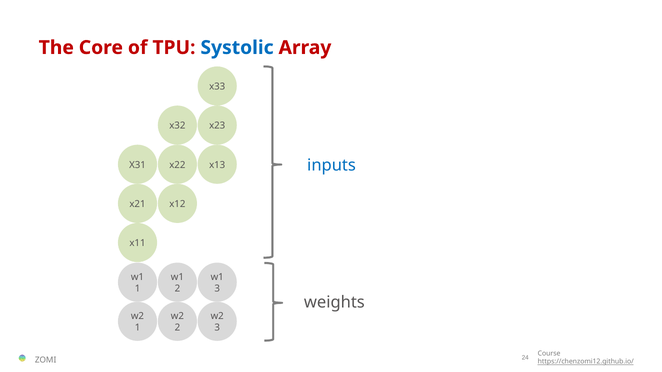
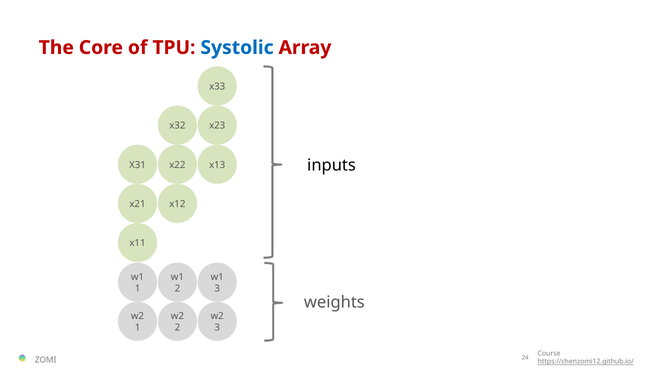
inputs colour: blue -> black
